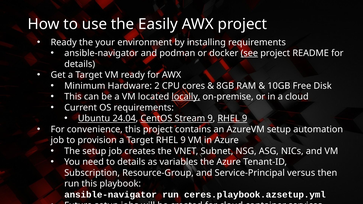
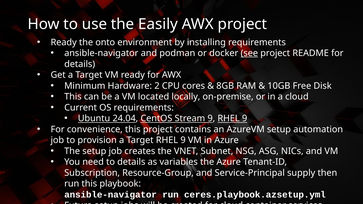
your: your -> onto
locally underline: present -> none
versus: versus -> supply
